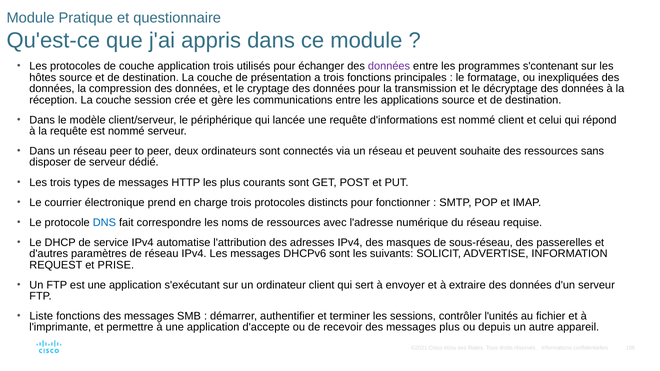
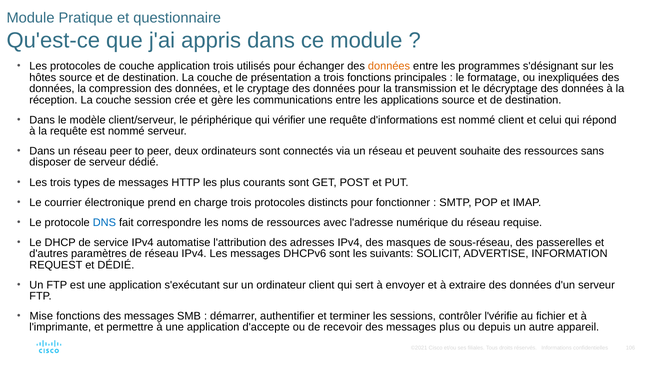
données at (389, 66) colour: purple -> orange
s'contenant: s'contenant -> s'désignant
lancée: lancée -> vérifier
et PRISE: PRISE -> DÉDIÉ
Liste: Liste -> Mise
l'unités: l'unités -> l'vérifie
